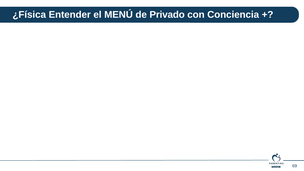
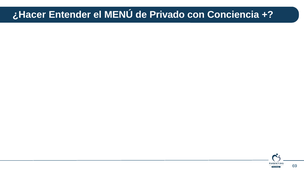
¿Física: ¿Física -> ¿Hacer
